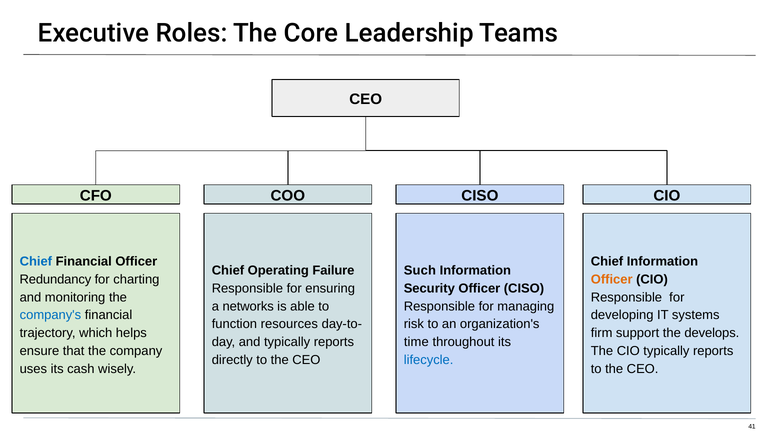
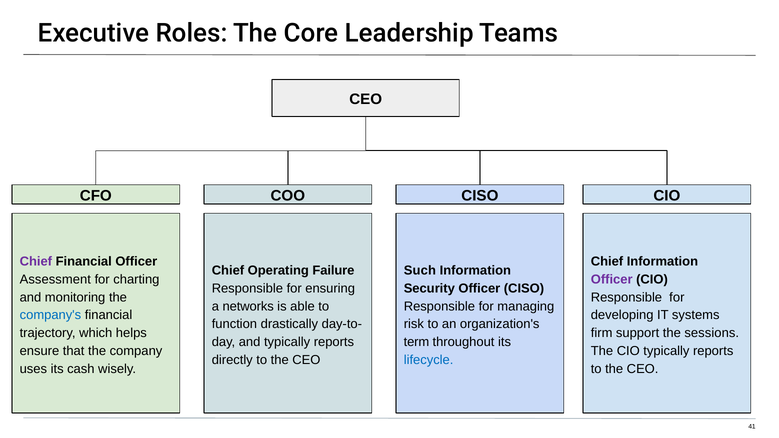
Chief at (36, 262) colour: blue -> purple
Redundancy: Redundancy -> Assessment
Officer at (612, 280) colour: orange -> purple
resources: resources -> drastically
develops: develops -> sessions
time: time -> term
